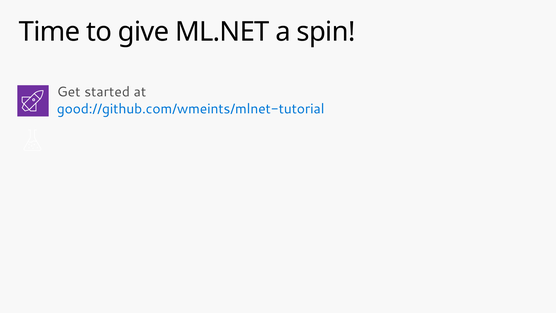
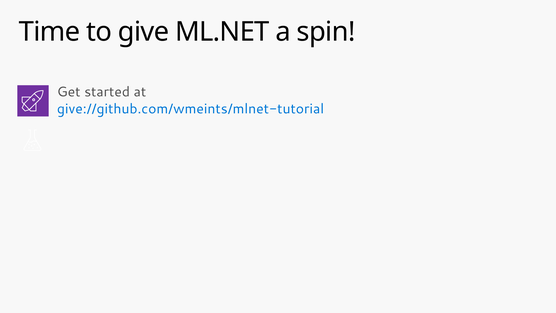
good://github.com/wmeints/mlnet-tutorial: good://github.com/wmeints/mlnet-tutorial -> give://github.com/wmeints/mlnet-tutorial
